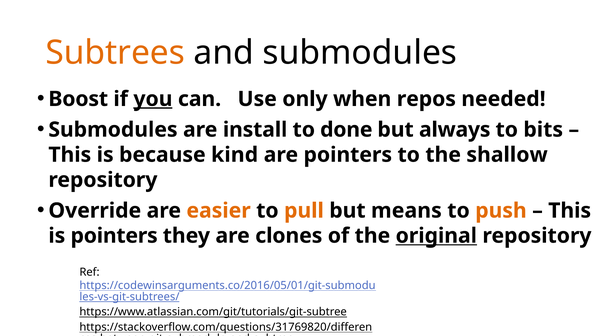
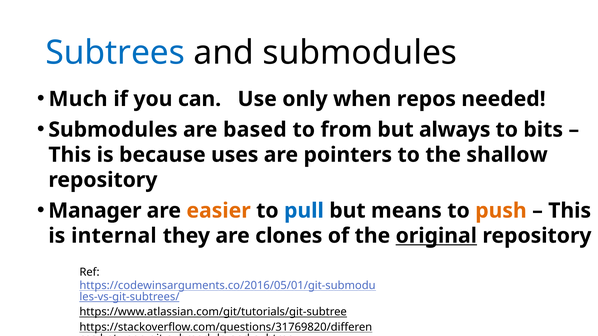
Subtrees colour: orange -> blue
Boost: Boost -> Much
you underline: present -> none
install: install -> based
done: done -> from
kind: kind -> uses
Override: Override -> Manager
pull colour: orange -> blue
is pointers: pointers -> internal
